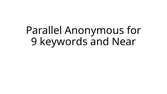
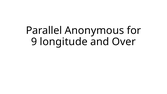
keywords: keywords -> longitude
Near: Near -> Over
